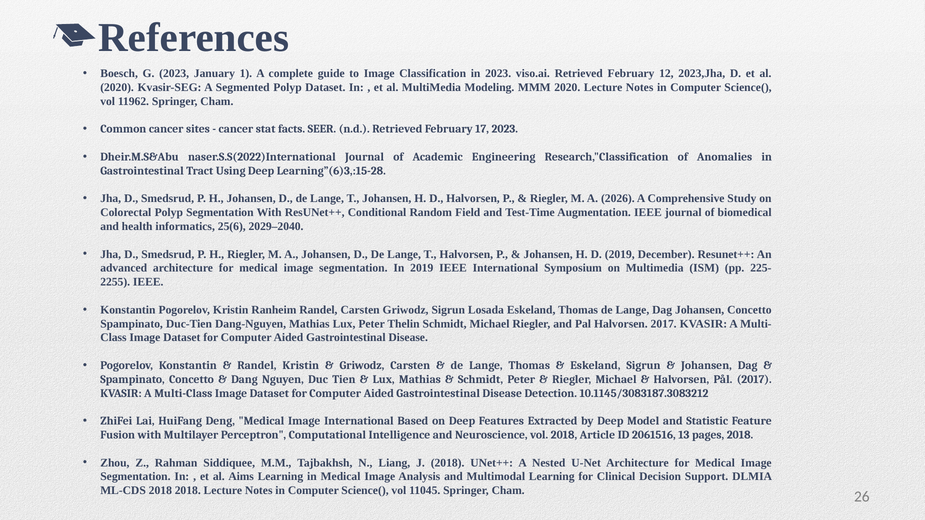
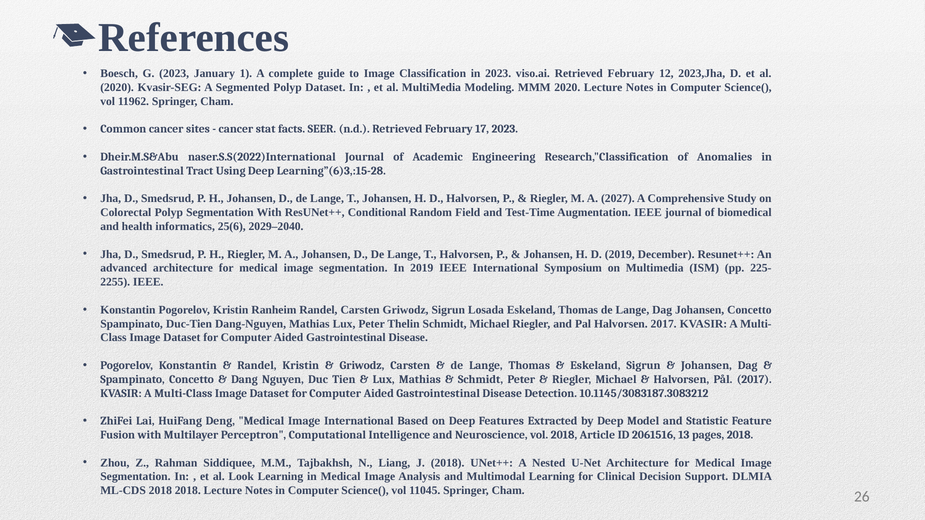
2026: 2026 -> 2027
Aims: Aims -> Look
